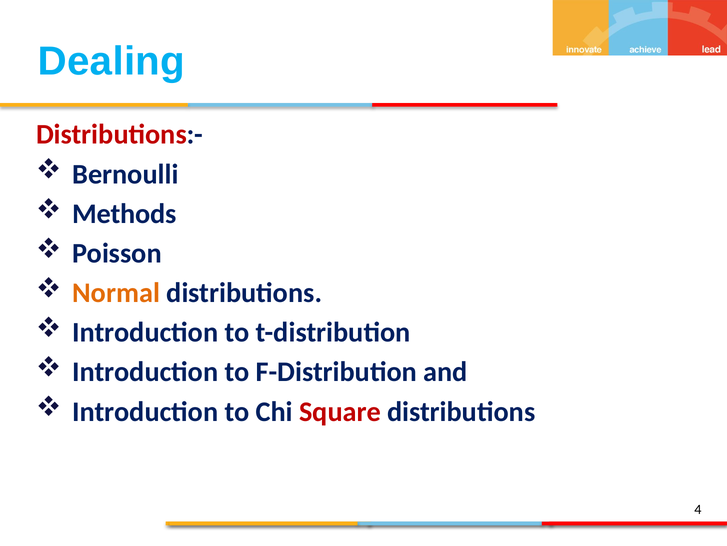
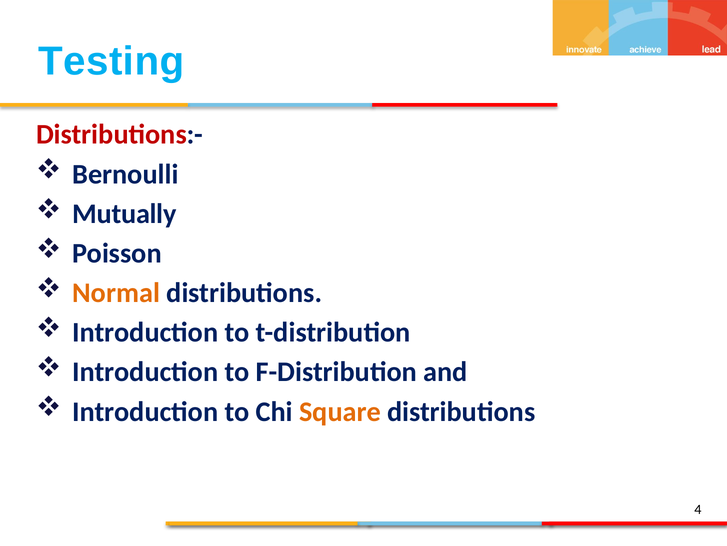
Dealing: Dealing -> Testing
Methods: Methods -> Mutually
Square colour: red -> orange
